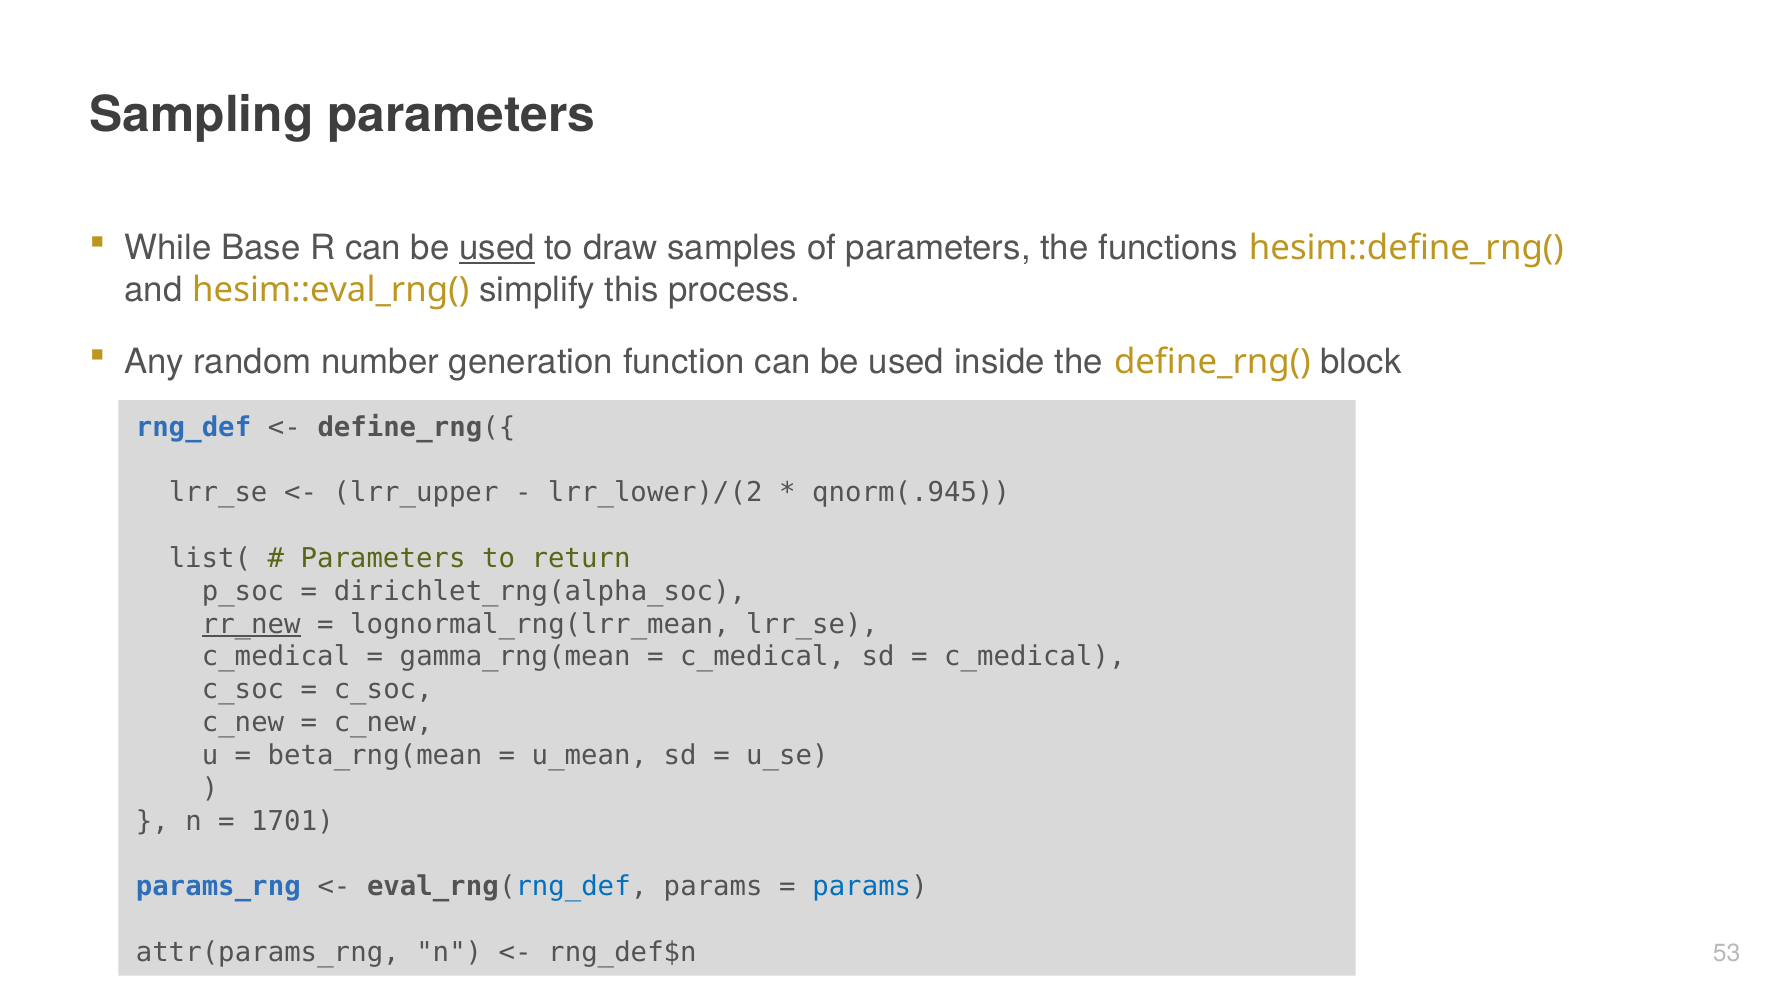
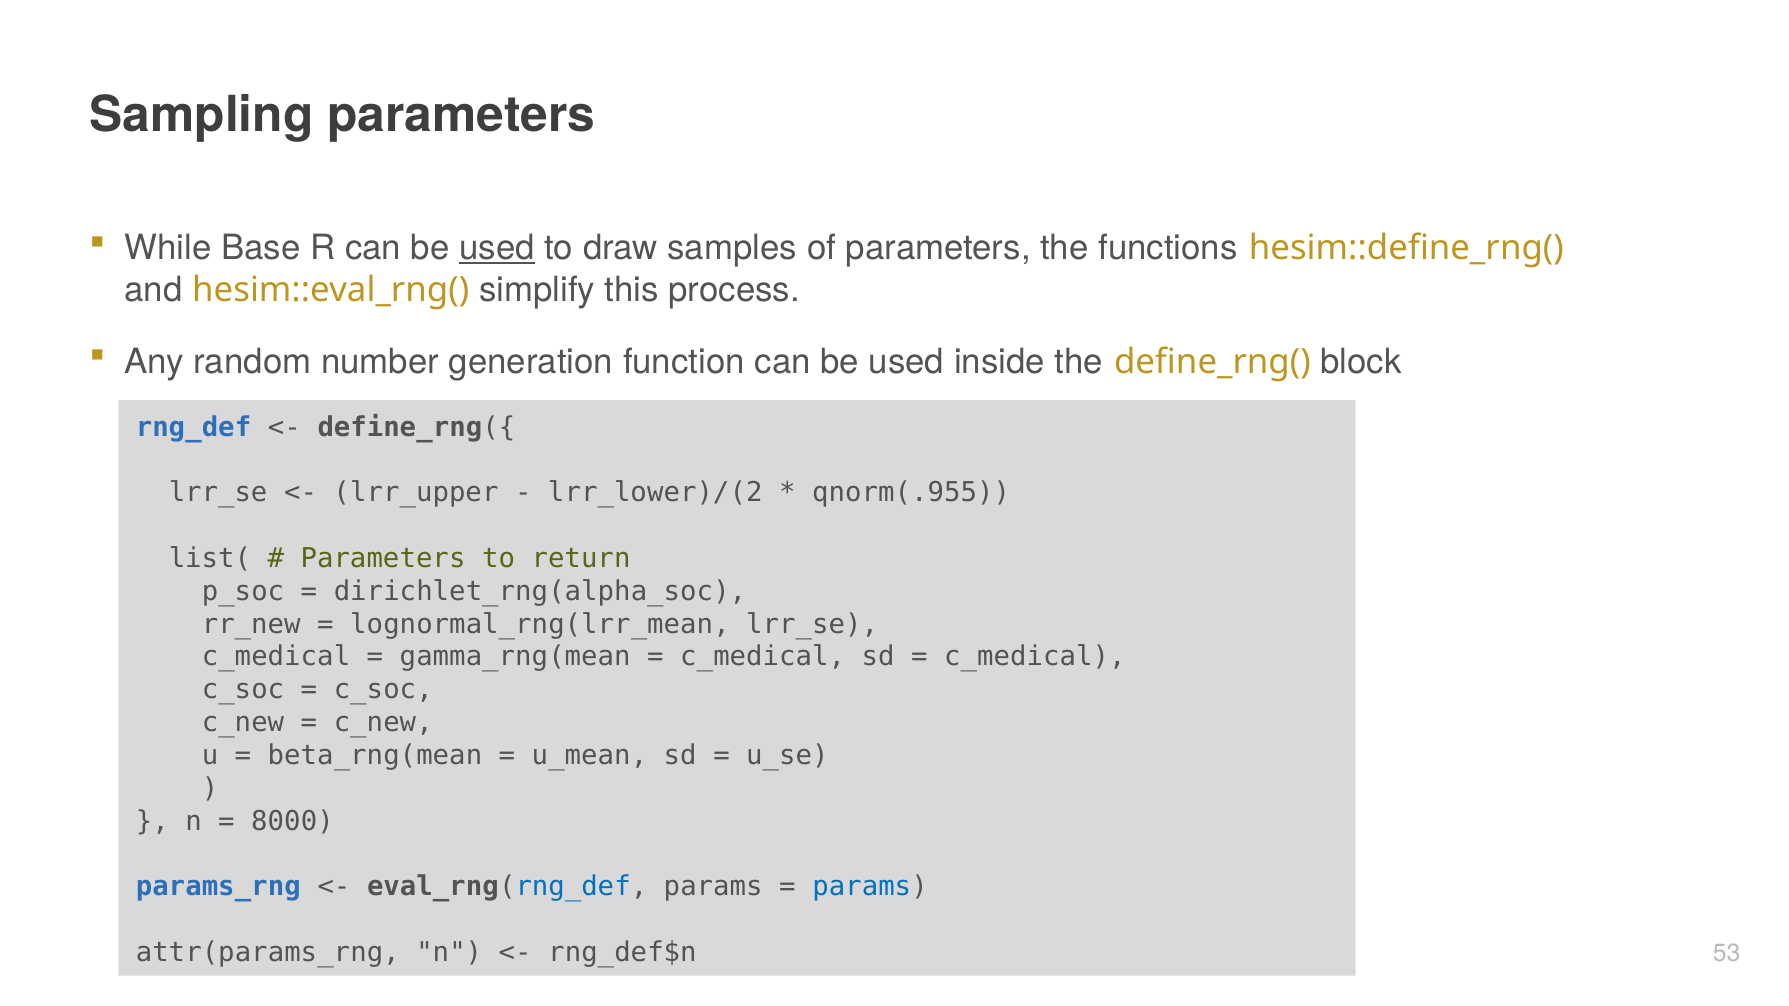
qnorm(.945: qnorm(.945 -> qnorm(.955
rr_new underline: present -> none
1701: 1701 -> 8000
